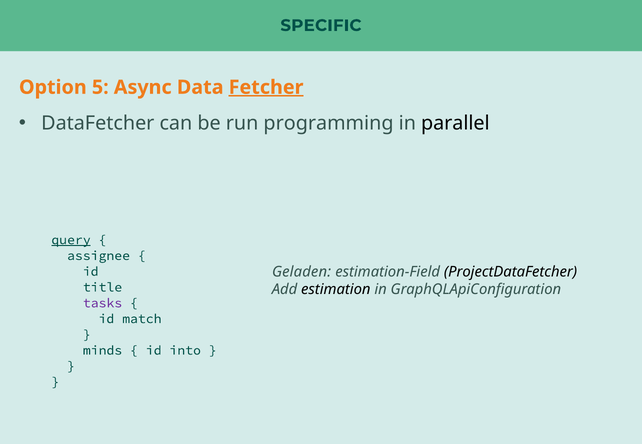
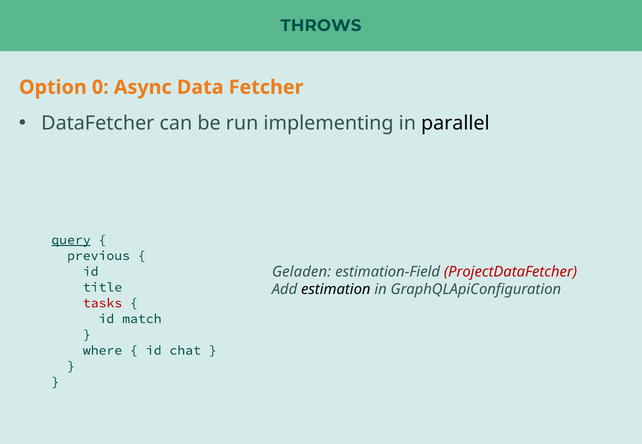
SPECIFIC: SPECIFIC -> THROWS
5: 5 -> 0
Fetcher underline: present -> none
programming: programming -> implementing
assignee: assignee -> previous
ProjectDataFetcher colour: black -> red
tasks colour: purple -> red
minds: minds -> where
into: into -> chat
